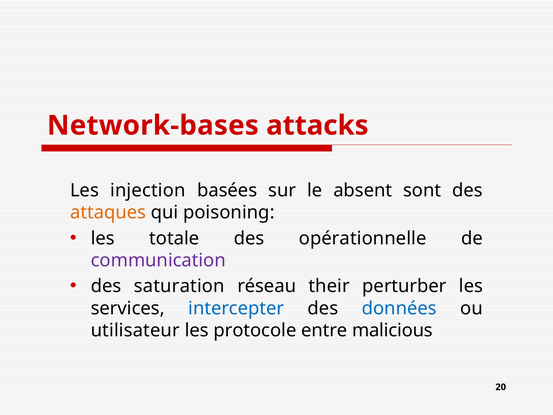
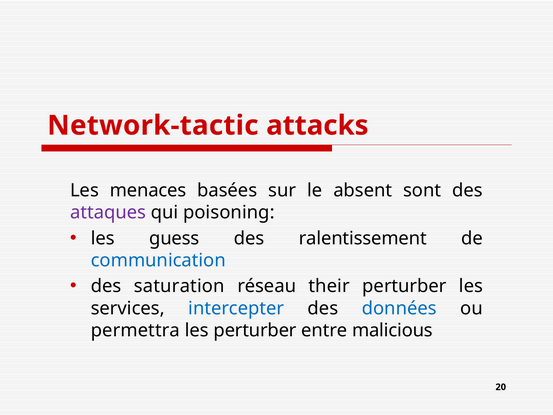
Network-bases: Network-bases -> Network-tactic
injection: injection -> menaces
attaques colour: orange -> purple
totale: totale -> guess
opérationnelle: opérationnelle -> ralentissement
communication colour: purple -> blue
utilisateur: utilisateur -> permettra
les protocole: protocole -> perturber
